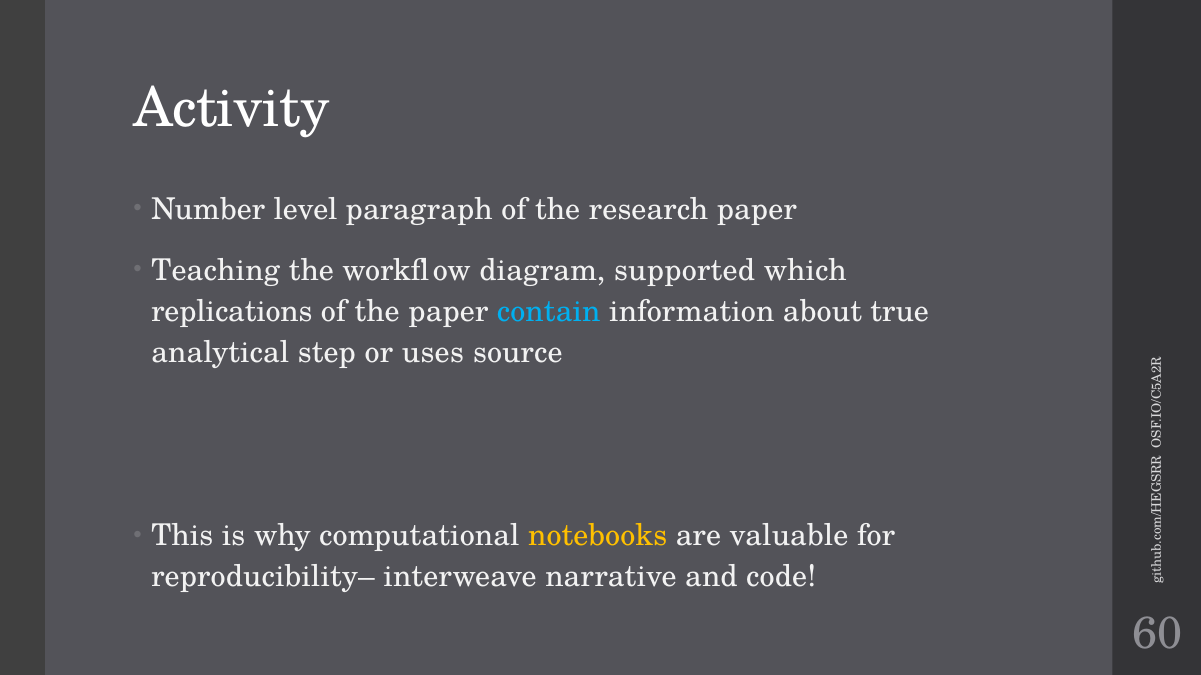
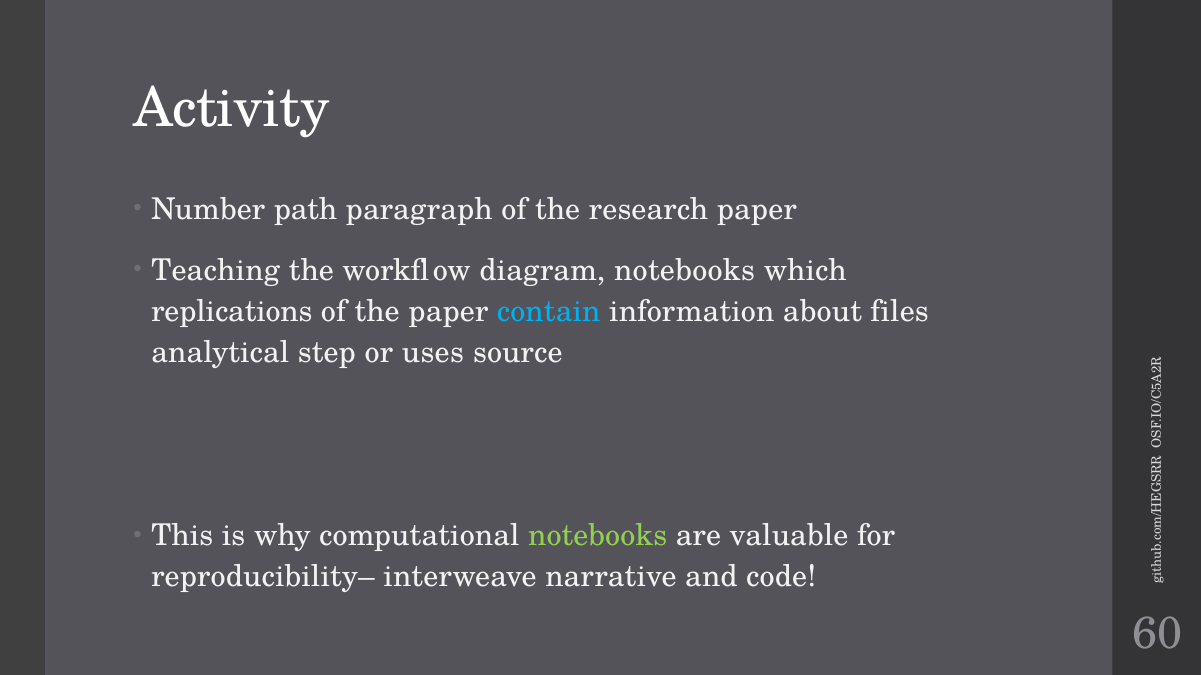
level: level -> path
diagram supported: supported -> notebooks
true: true -> files
notebooks at (598, 536) colour: yellow -> light green
